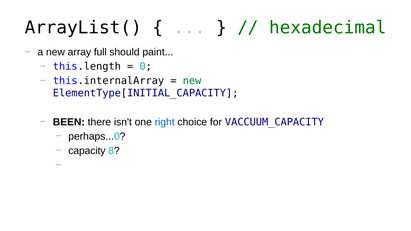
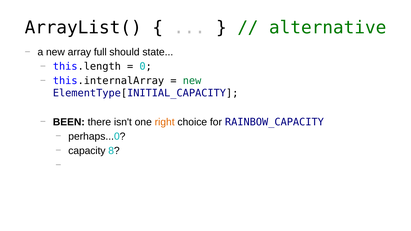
hexadecimal: hexadecimal -> alternative
paint: paint -> state
right colour: blue -> orange
VACCUUM_CAPACITY: VACCUUM_CAPACITY -> RAINBOW_CAPACITY
